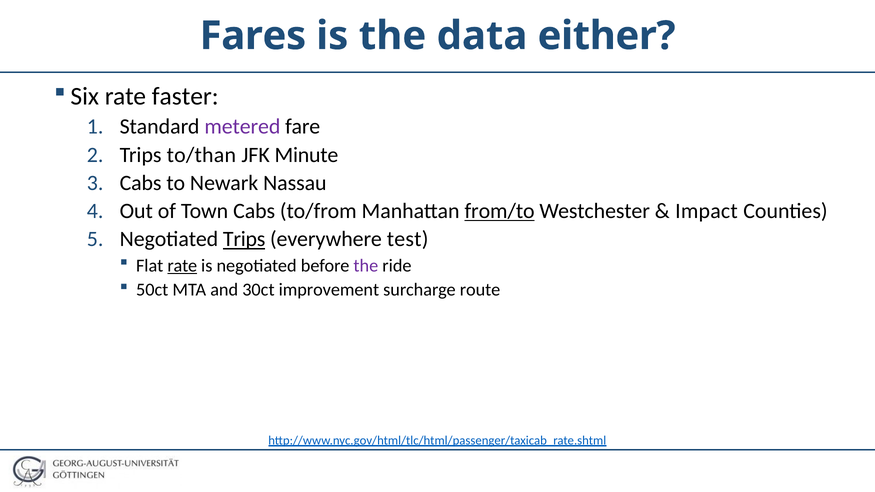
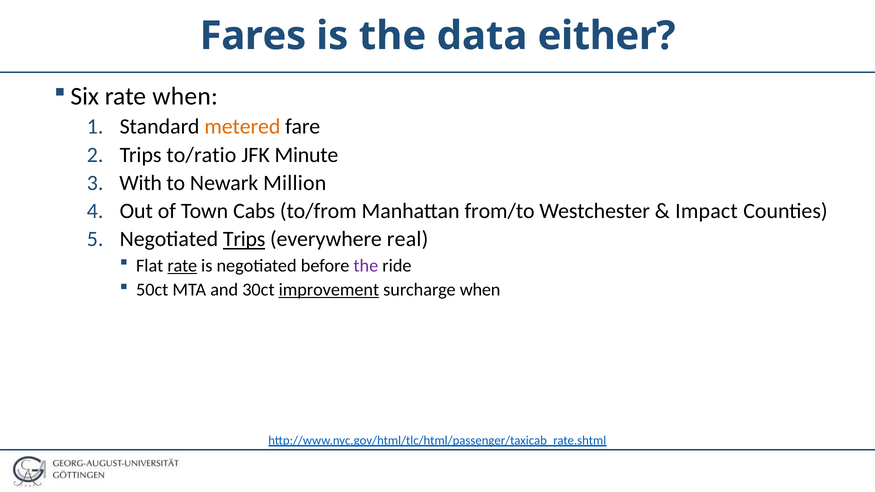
rate faster: faster -> when
metered colour: purple -> orange
to/than: to/than -> to/ratio
Cabs at (141, 183): Cabs -> With
Nassau: Nassau -> Million
from/to underline: present -> none
test: test -> real
improvement underline: none -> present
surcharge route: route -> when
